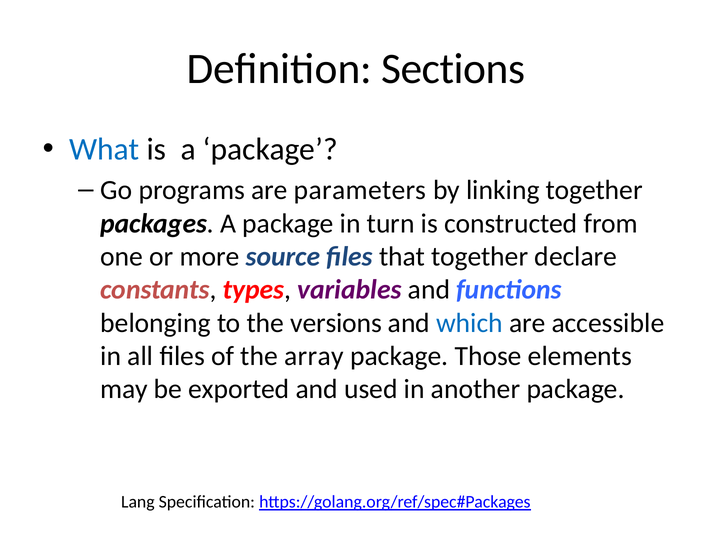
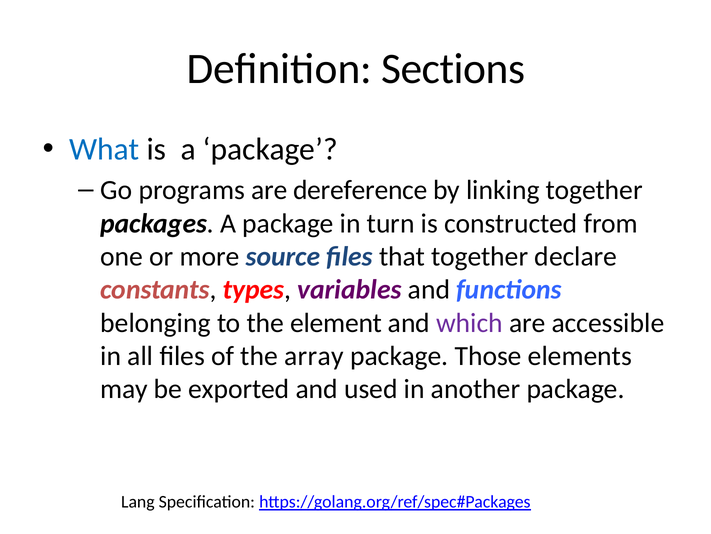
parameters: parameters -> dereference
versions: versions -> element
which colour: blue -> purple
